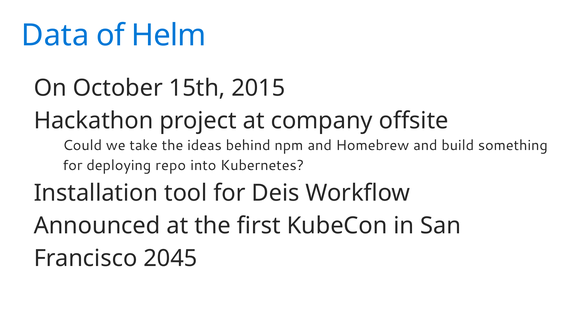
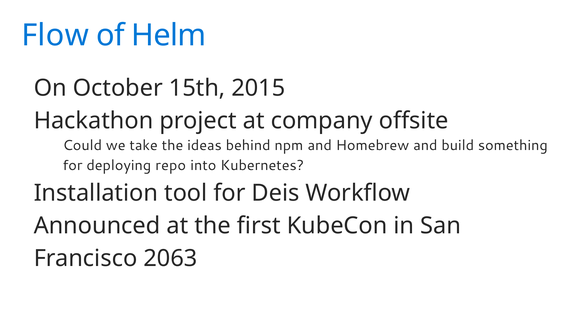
Data: Data -> Flow
2045: 2045 -> 2063
